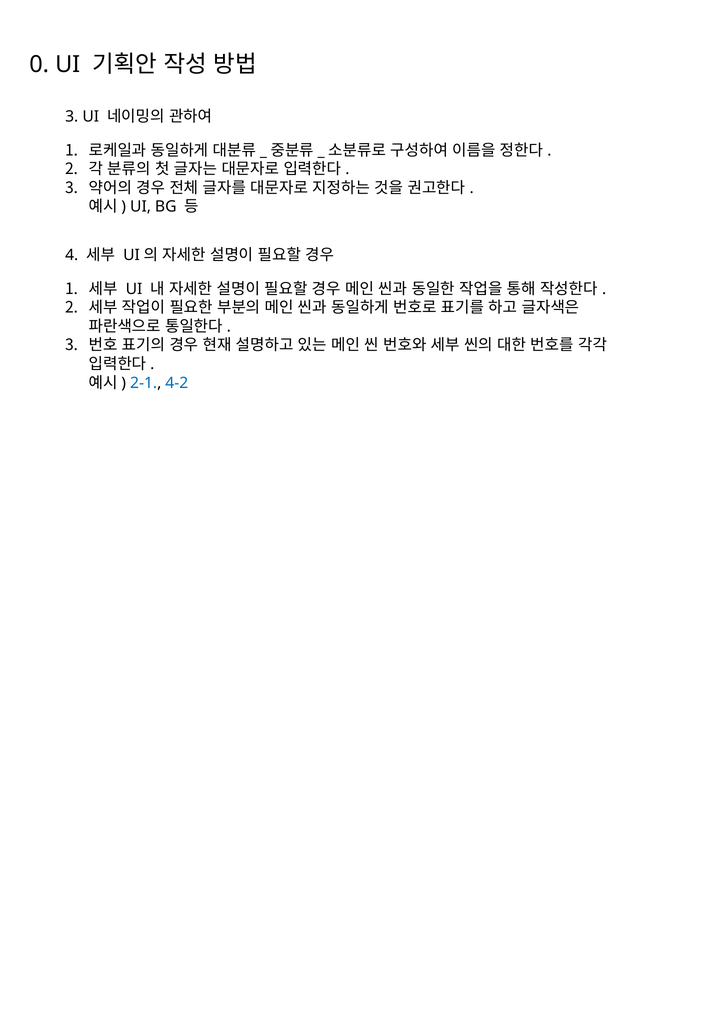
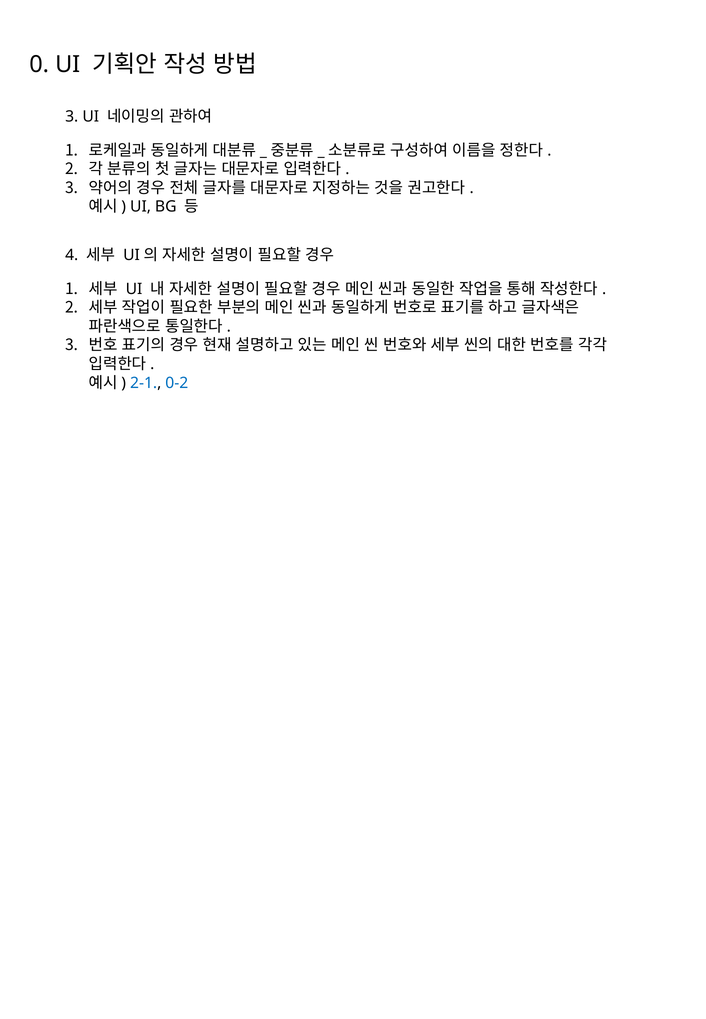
4-2: 4-2 -> 0-2
